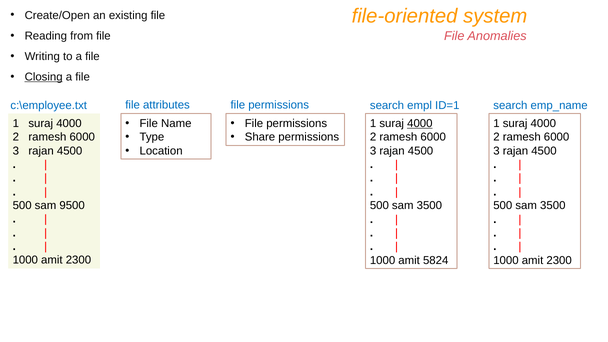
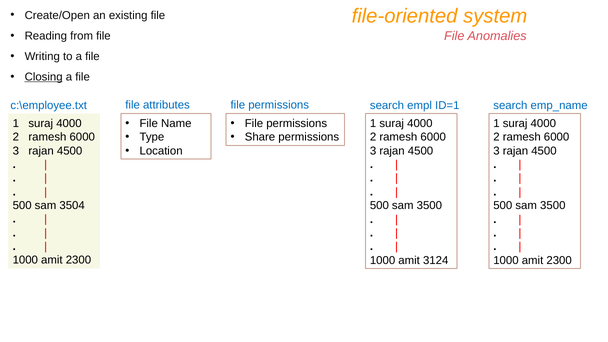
4000 at (420, 124) underline: present -> none
9500: 9500 -> 3504
5824: 5824 -> 3124
